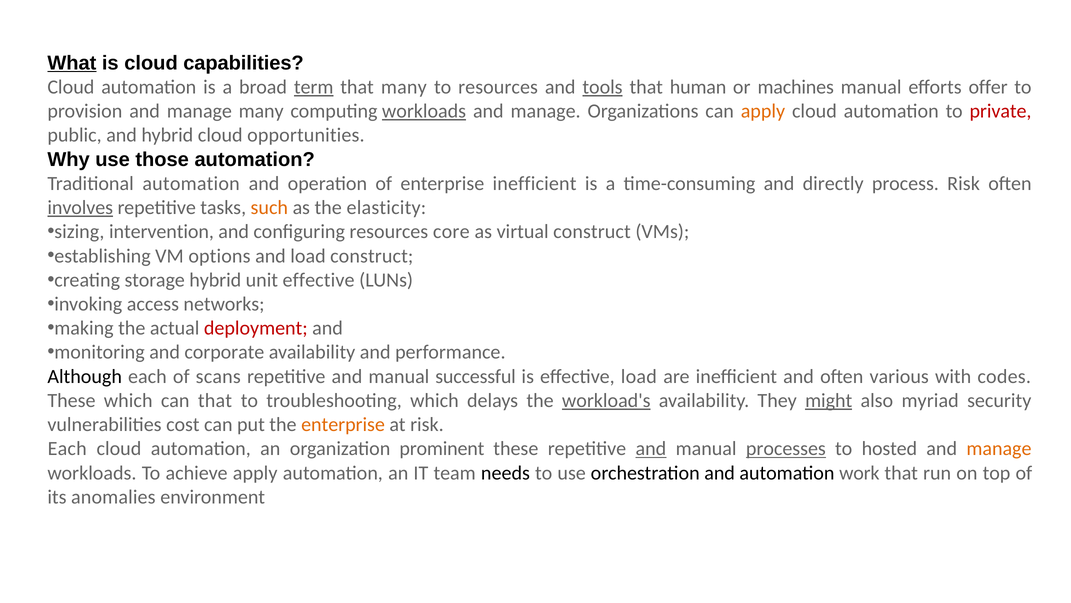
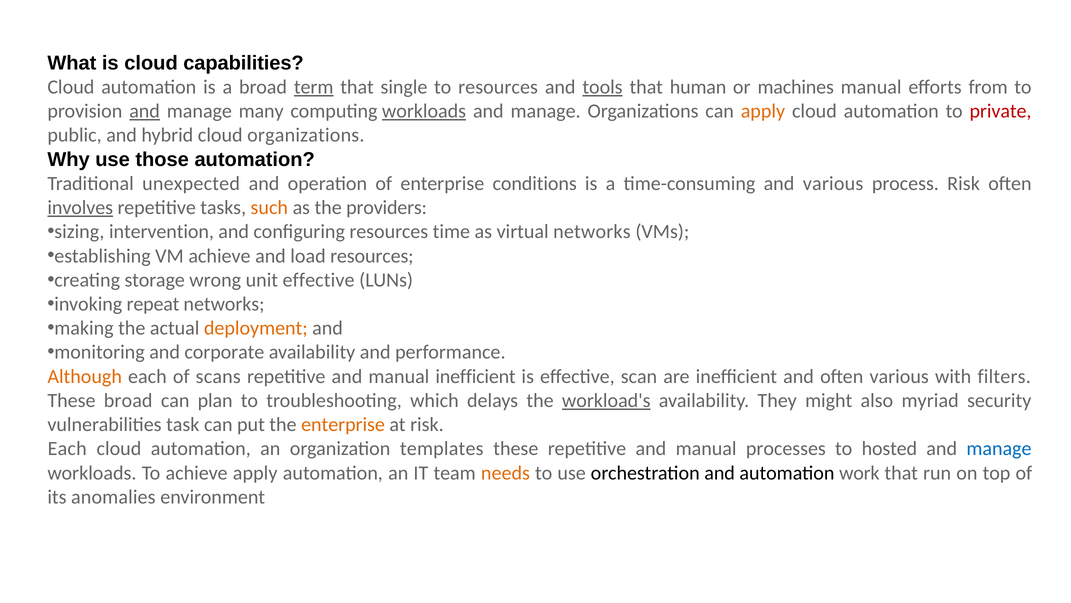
What underline: present -> none
that many: many -> single
offer: offer -> from
and at (145, 111) underline: none -> present
cloud opportunities: opportunities -> organizations
Traditional automation: automation -> unexpected
enterprise inefficient: inefficient -> conditions
and directly: directly -> various
elasticity: elasticity -> providers
core: core -> time
virtual construct: construct -> networks
VM options: options -> achieve
load construct: construct -> resources
storage hybrid: hybrid -> wrong
access: access -> repeat
deployment colour: red -> orange
Although colour: black -> orange
manual successful: successful -> inefficient
effective load: load -> scan
codes: codes -> filters
These which: which -> broad
can that: that -> plan
might underline: present -> none
cost: cost -> task
prominent: prominent -> templates
and at (651, 448) underline: present -> none
processes underline: present -> none
manage at (999, 448) colour: orange -> blue
needs colour: black -> orange
